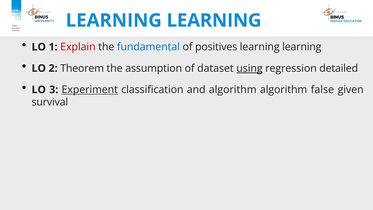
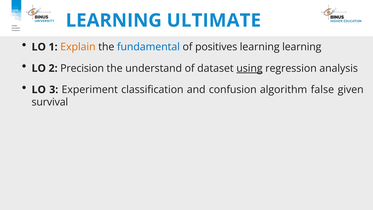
LEARNING at (214, 20): LEARNING -> ULTIMATE
Explain colour: red -> orange
Theorem: Theorem -> Precision
assumption: assumption -> understand
detailed: detailed -> analysis
Experiment underline: present -> none
and algorithm: algorithm -> confusion
